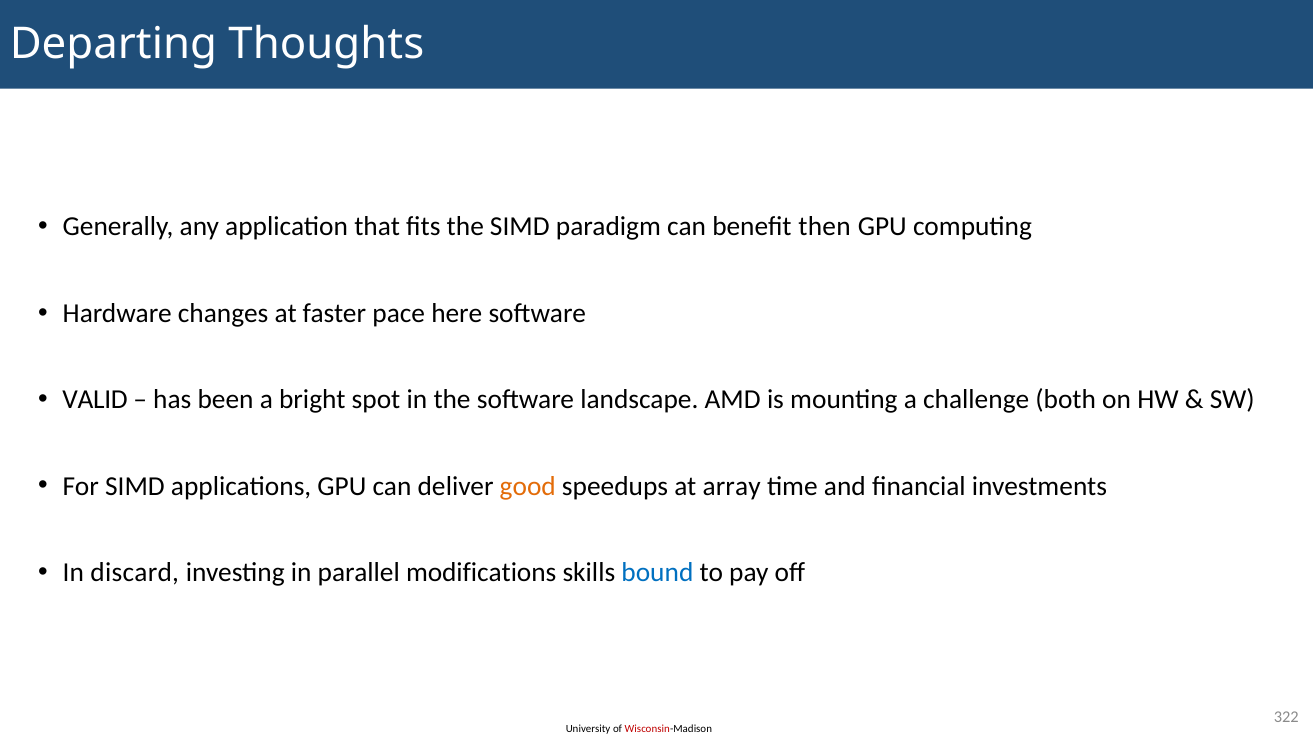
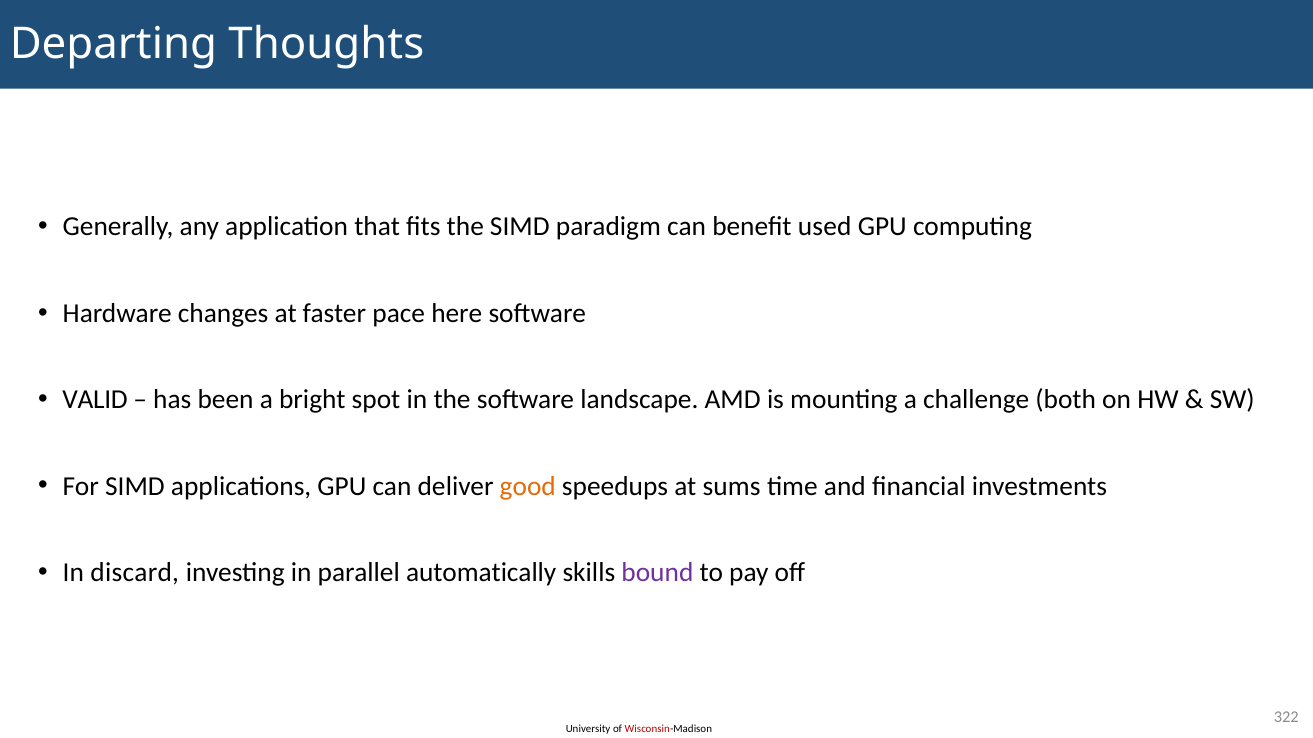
then: then -> used
array: array -> sums
modifications: modifications -> automatically
bound colour: blue -> purple
